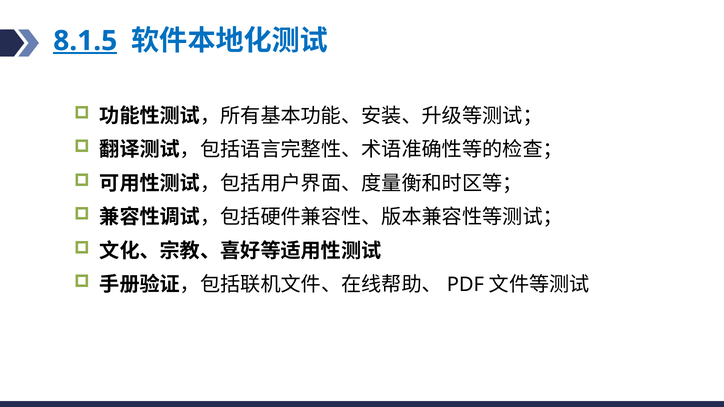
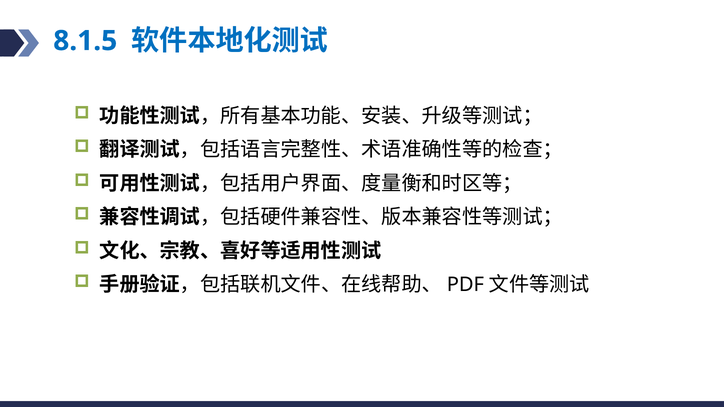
8.1.5 underline: present -> none
